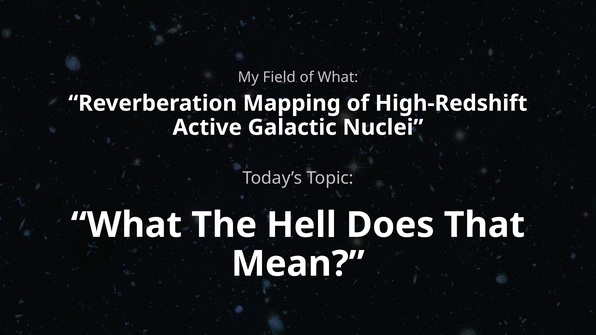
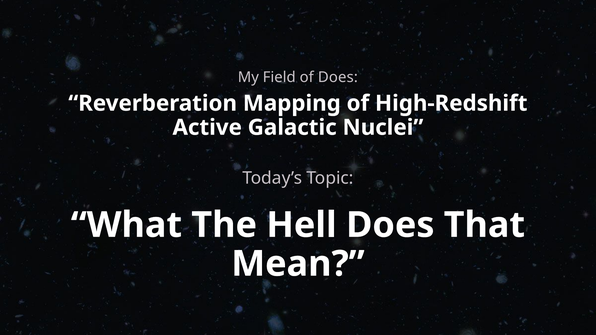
of What: What -> Does
